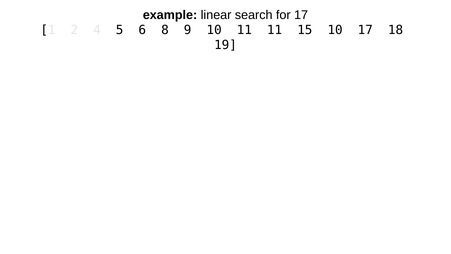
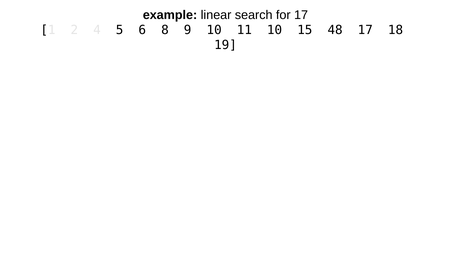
11 11: 11 -> 10
15 10: 10 -> 48
